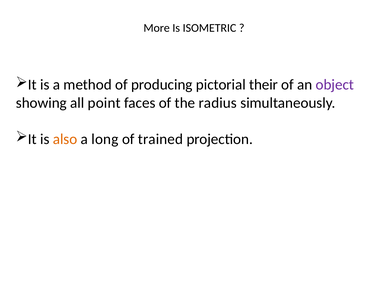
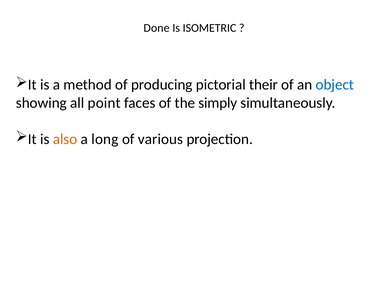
More: More -> Done
object colour: purple -> blue
radius: radius -> simply
trained: trained -> various
